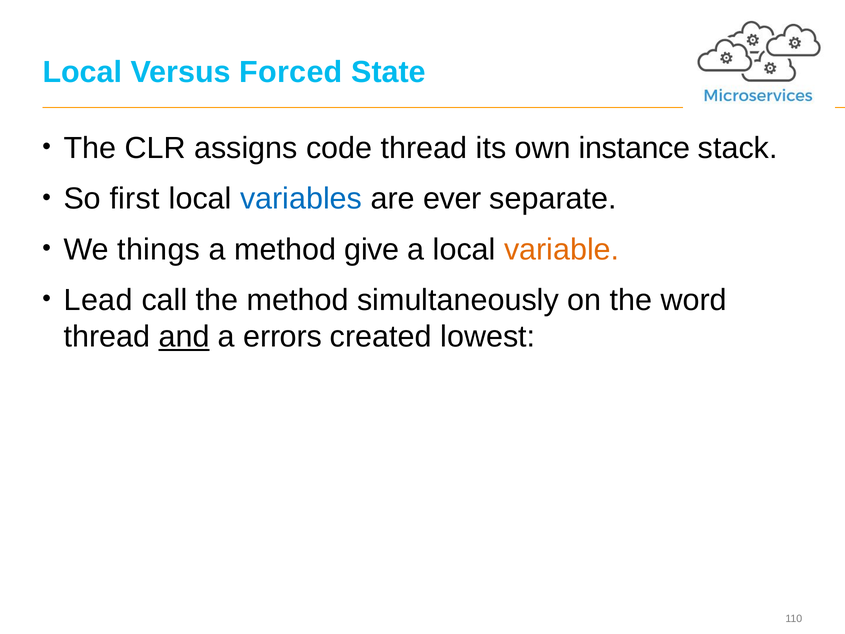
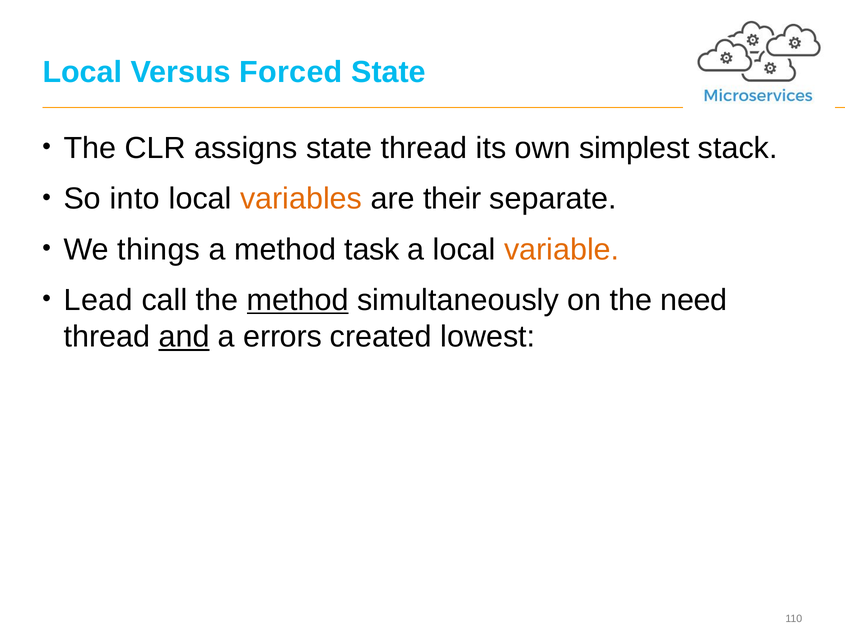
assigns code: code -> state
instance: instance -> simplest
first: first -> into
variables colour: blue -> orange
ever: ever -> their
give: give -> task
method at (298, 300) underline: none -> present
word: word -> need
